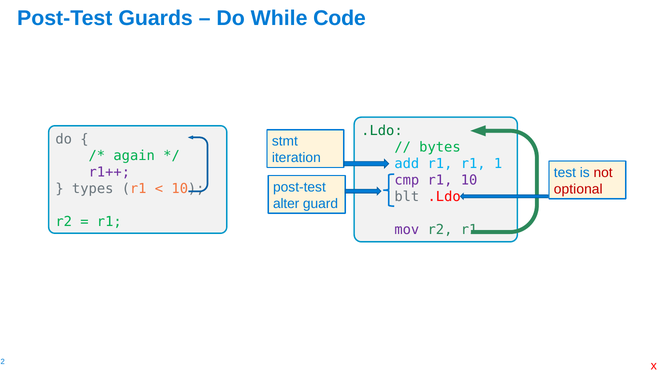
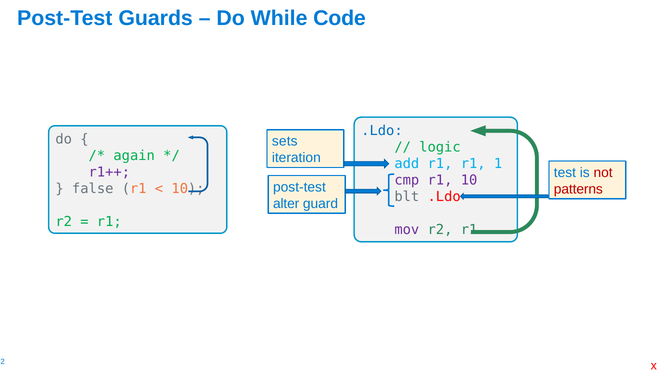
.Ldo at (382, 131) colour: green -> blue
stmt: stmt -> sets
bytes: bytes -> logic
types: types -> false
optional: optional -> patterns
